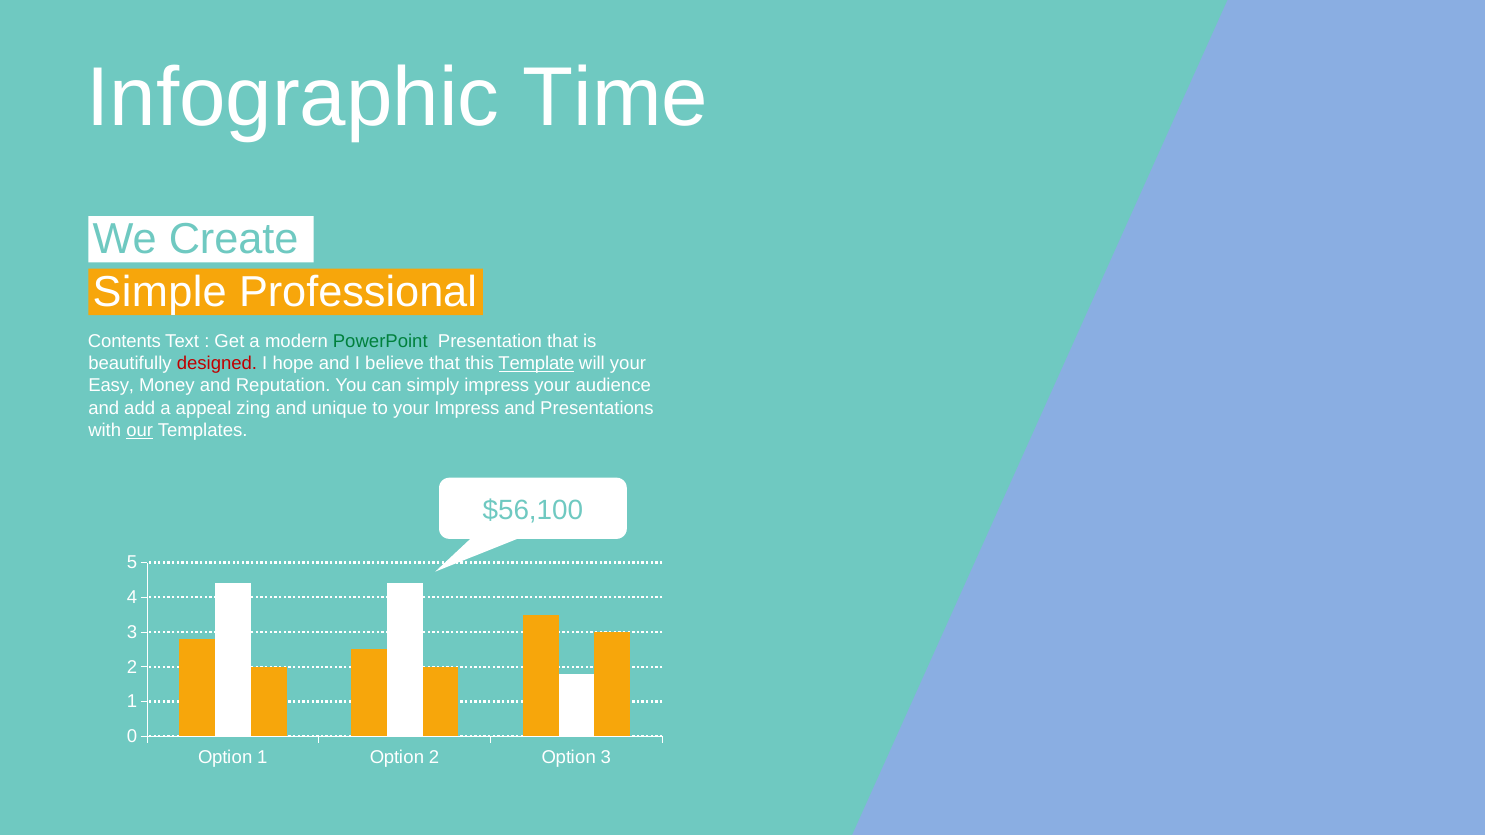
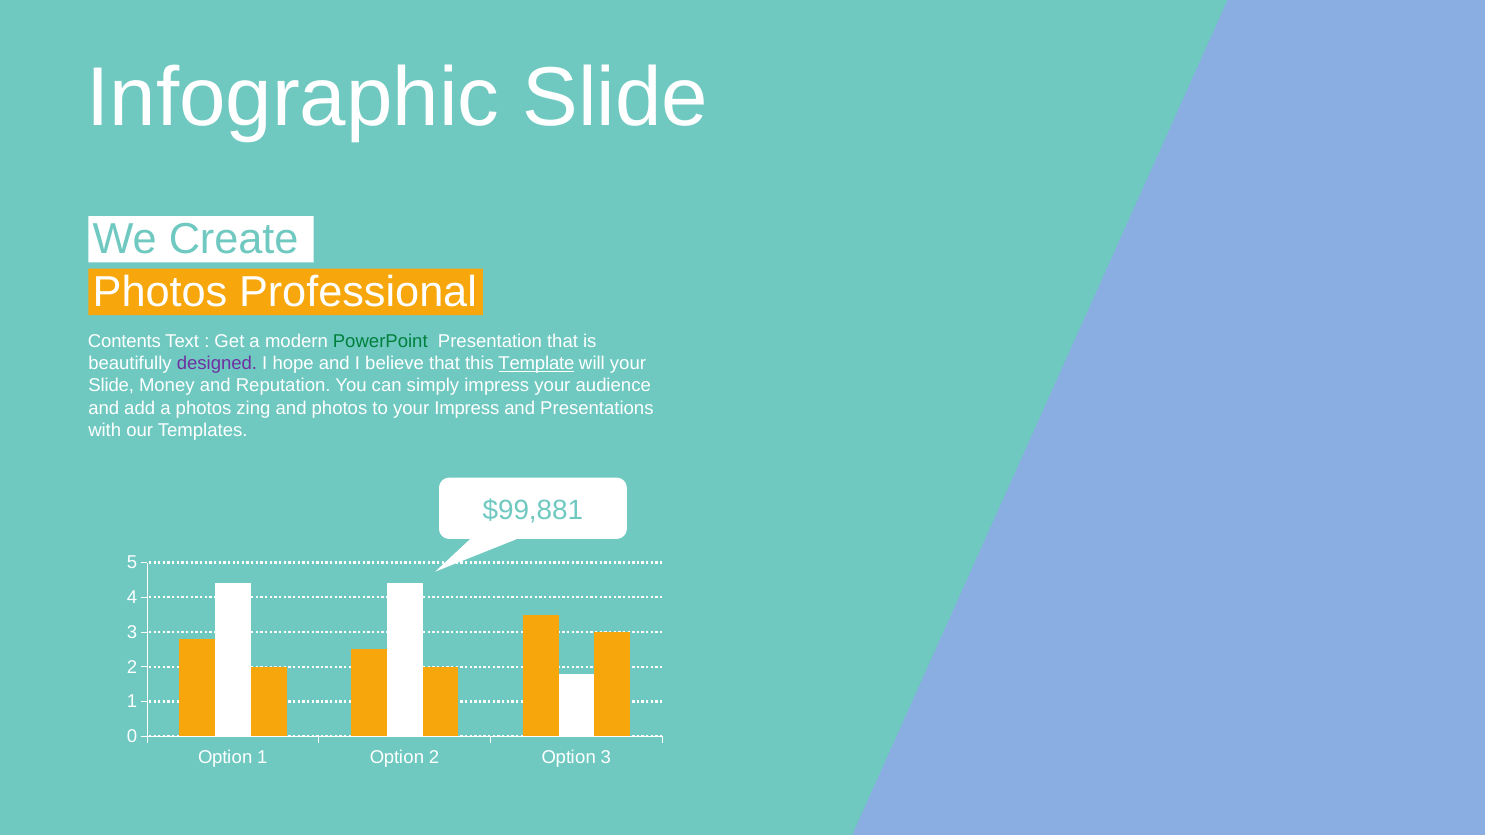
Infographic Time: Time -> Slide
Simple at (160, 292): Simple -> Photos
designed colour: red -> purple
Easy at (111, 386): Easy -> Slide
a appeal: appeal -> photos
and unique: unique -> photos
our underline: present -> none
$56,100: $56,100 -> $99,881
